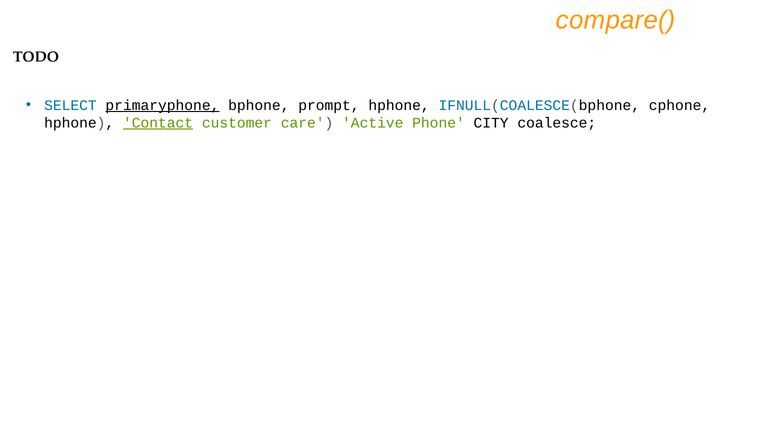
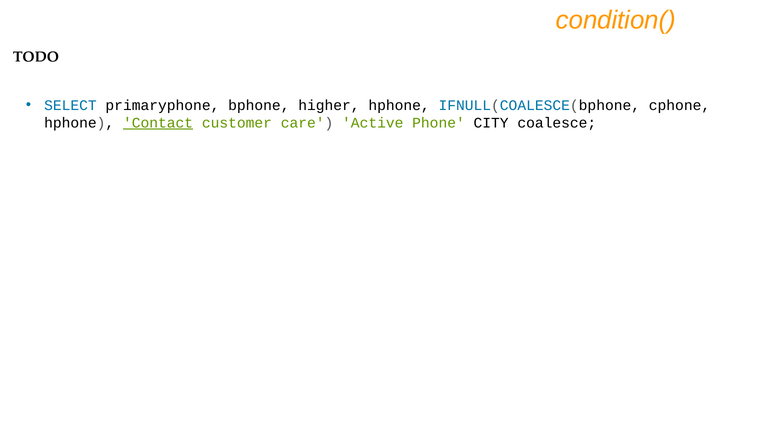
compare(: compare( -> condition(
primaryphone underline: present -> none
prompt: prompt -> higher
